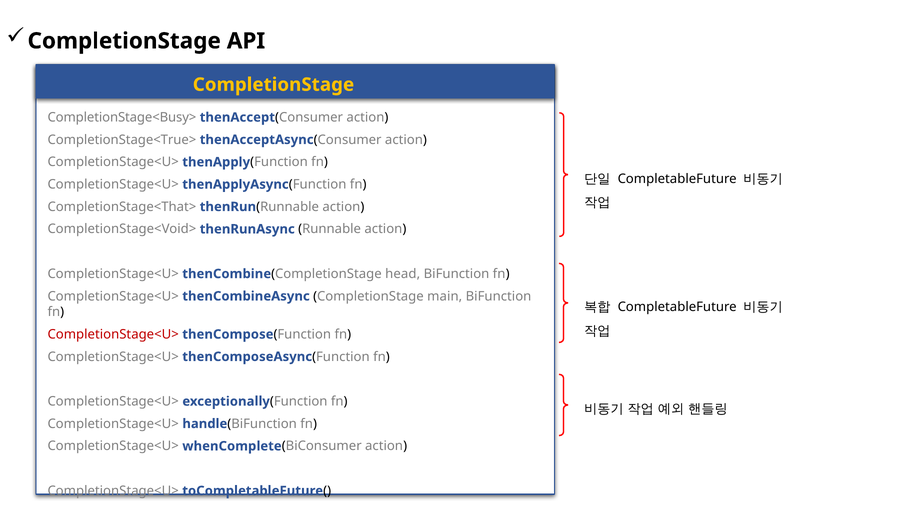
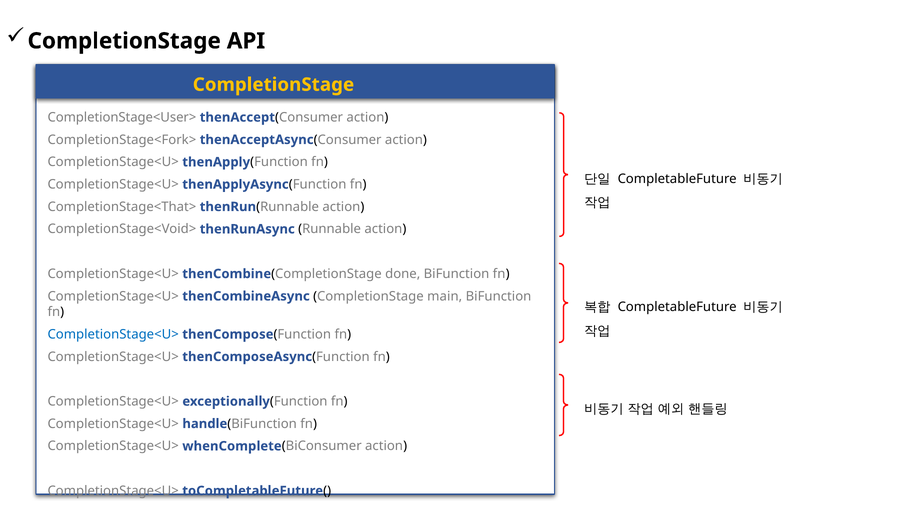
CompletionStage<Busy>: CompletionStage<Busy> -> CompletionStage<User>
CompletionStage<True>: CompletionStage<True> -> CompletionStage<Fork>
head: head -> done
CompletionStage<U> at (113, 334) colour: red -> blue
